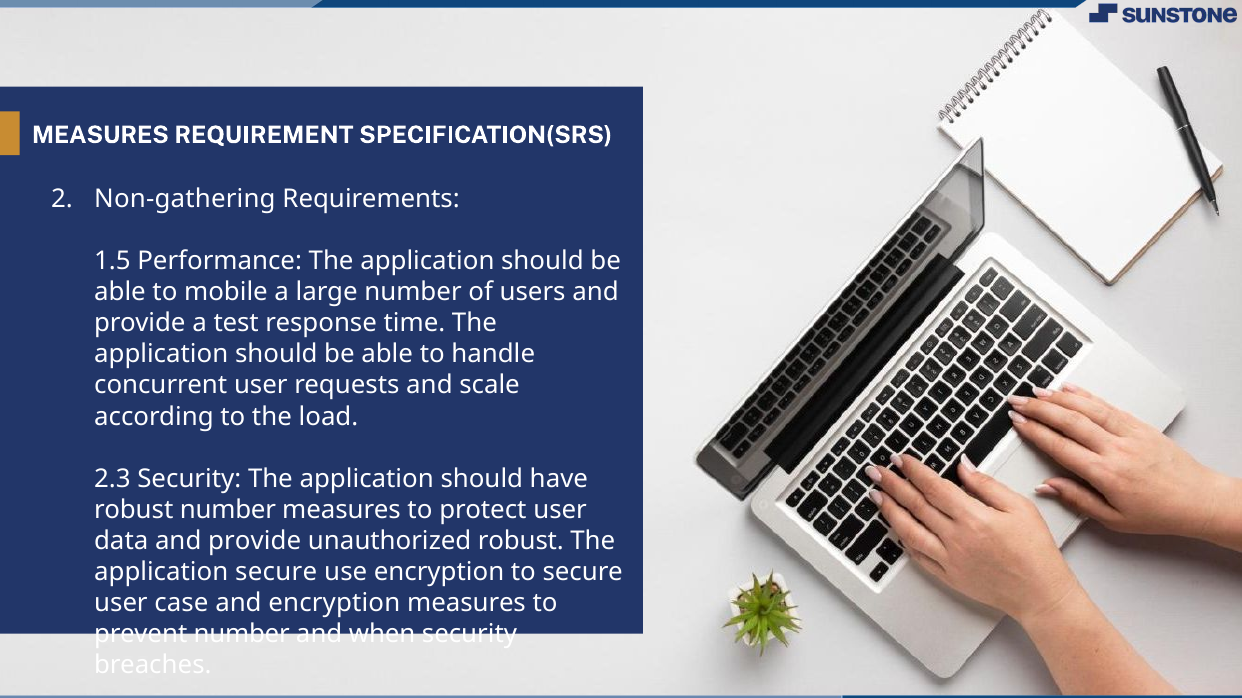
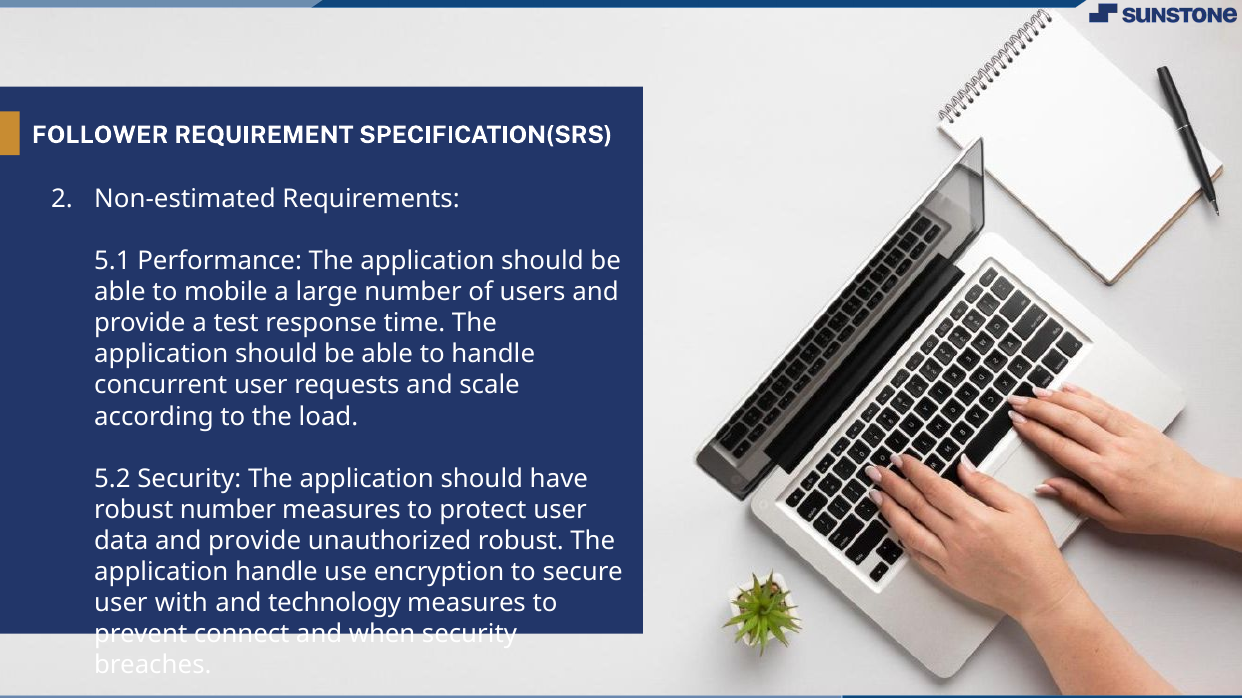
MEASURES at (100, 135): MEASURES -> FOLLOWER
Non-gathering: Non-gathering -> Non-estimated
1.5: 1.5 -> 5.1
2.3: 2.3 -> 5.2
application secure: secure -> handle
case: case -> with
and encryption: encryption -> technology
prevent number: number -> connect
